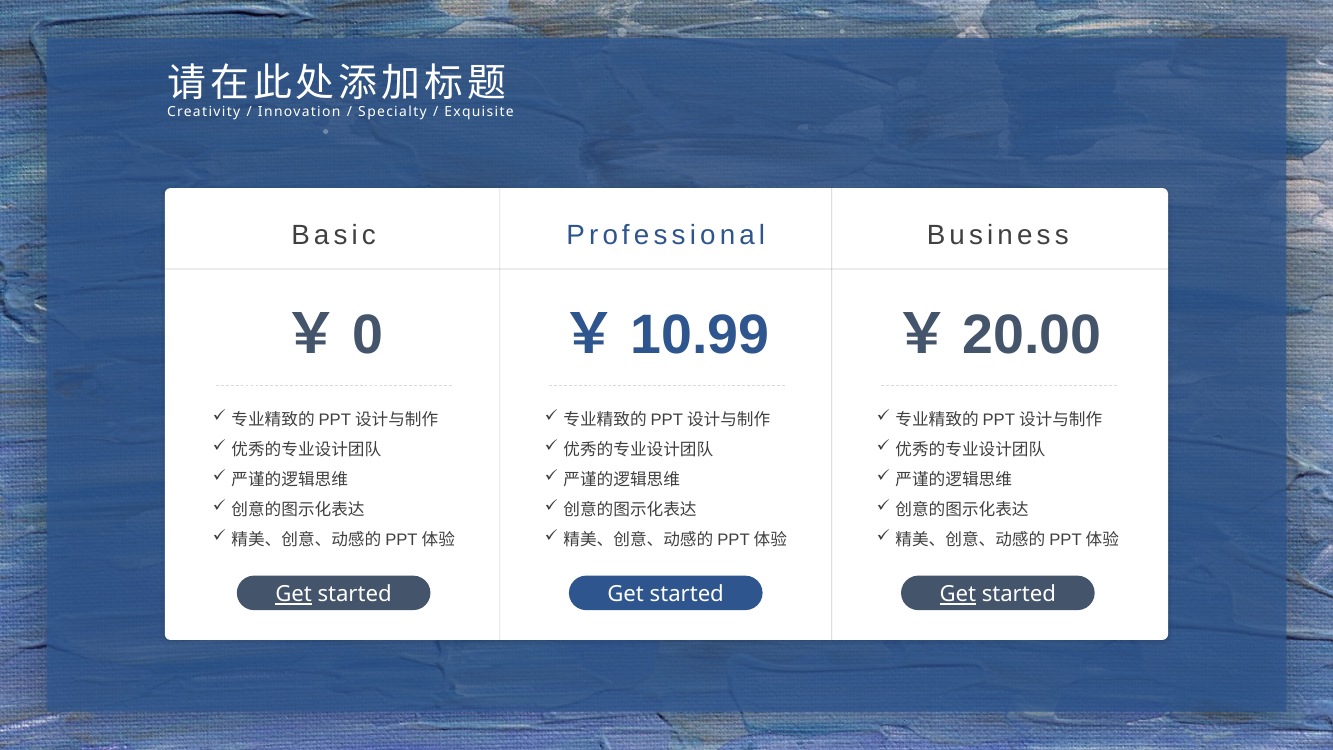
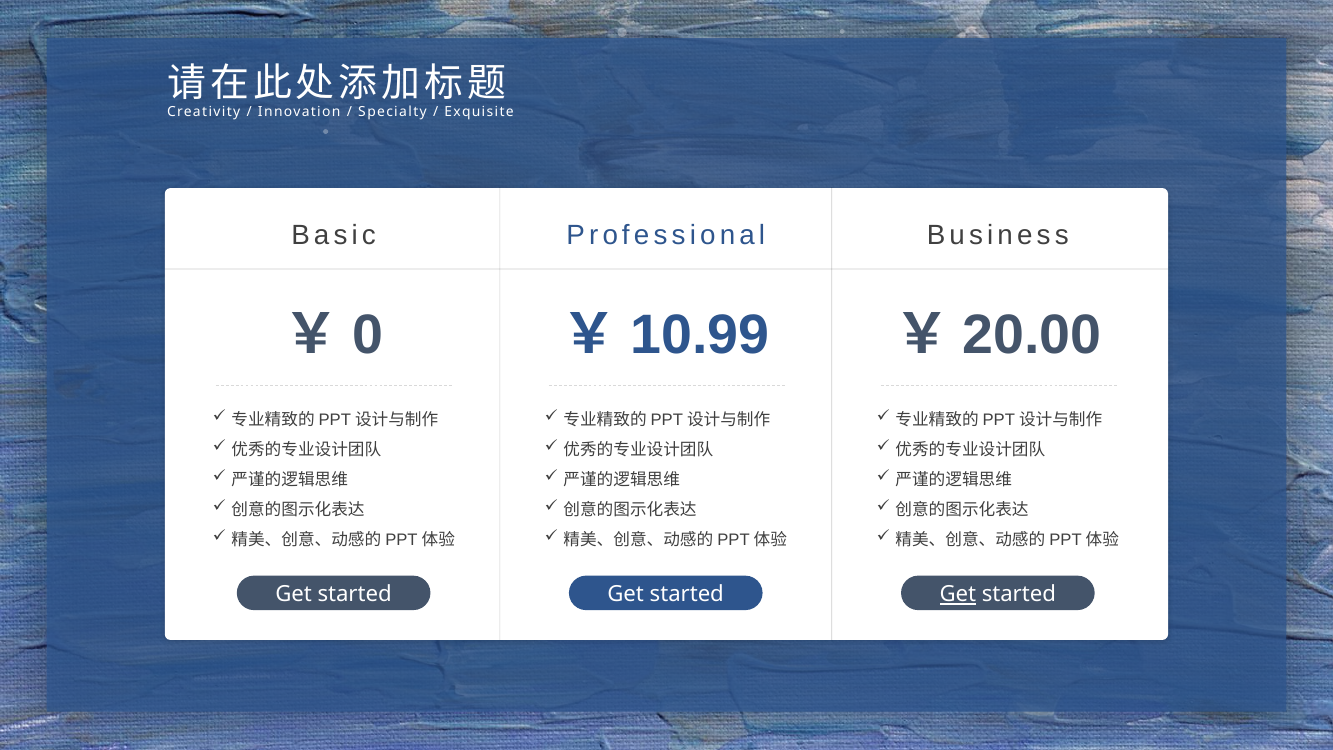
Get at (294, 594) underline: present -> none
